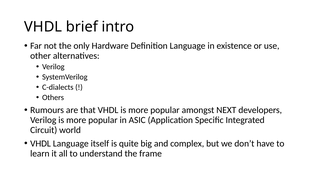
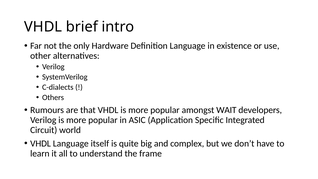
NEXT: NEXT -> WAIT
